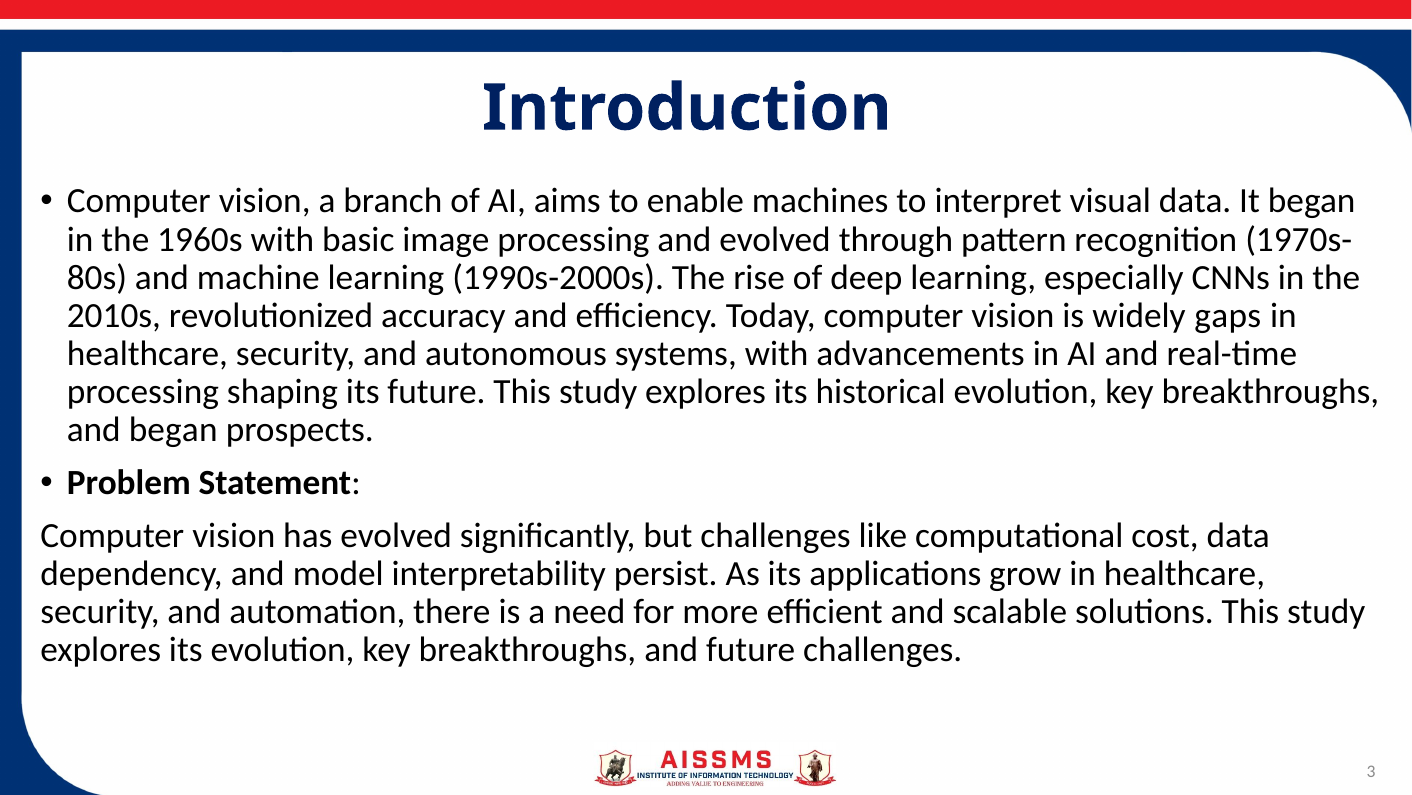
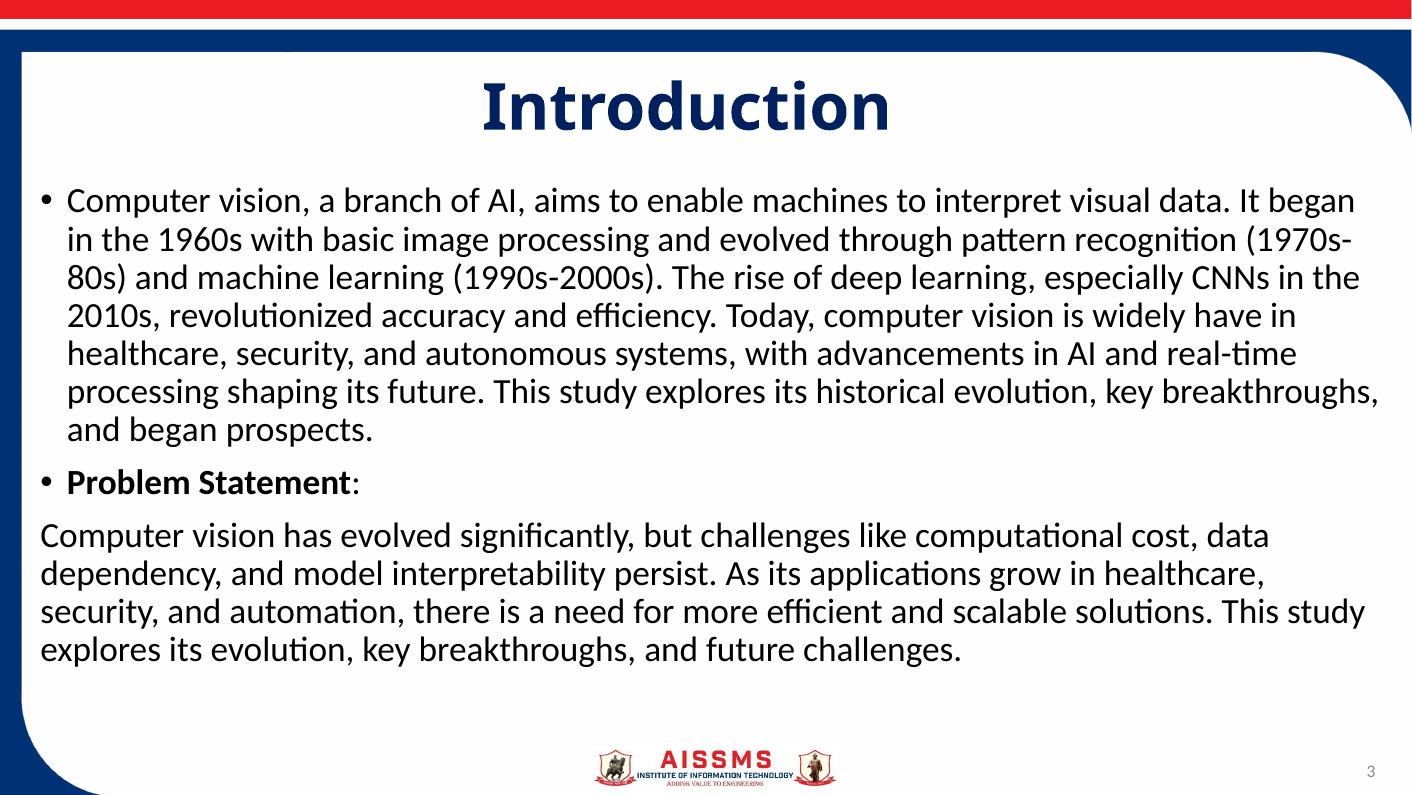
gaps: gaps -> have
